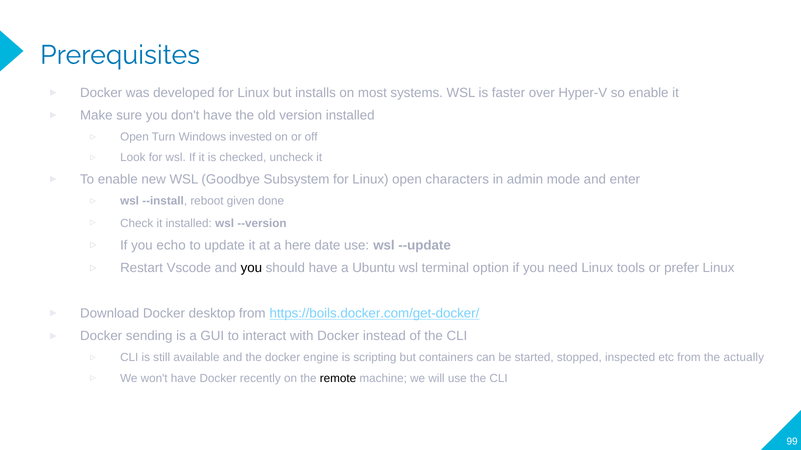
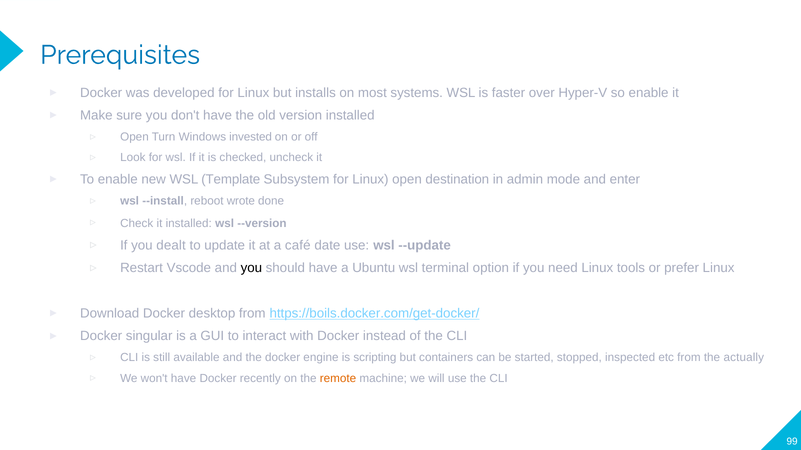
Goodbye: Goodbye -> Template
characters: characters -> destination
given: given -> wrote
echo: echo -> dealt
here: here -> café
sending: sending -> singular
remote colour: black -> orange
